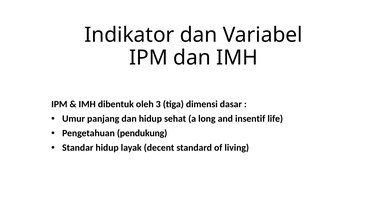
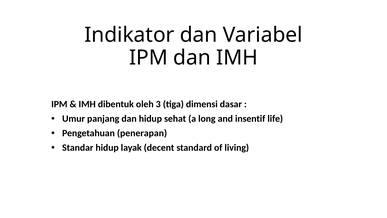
pendukung: pendukung -> penerapan
